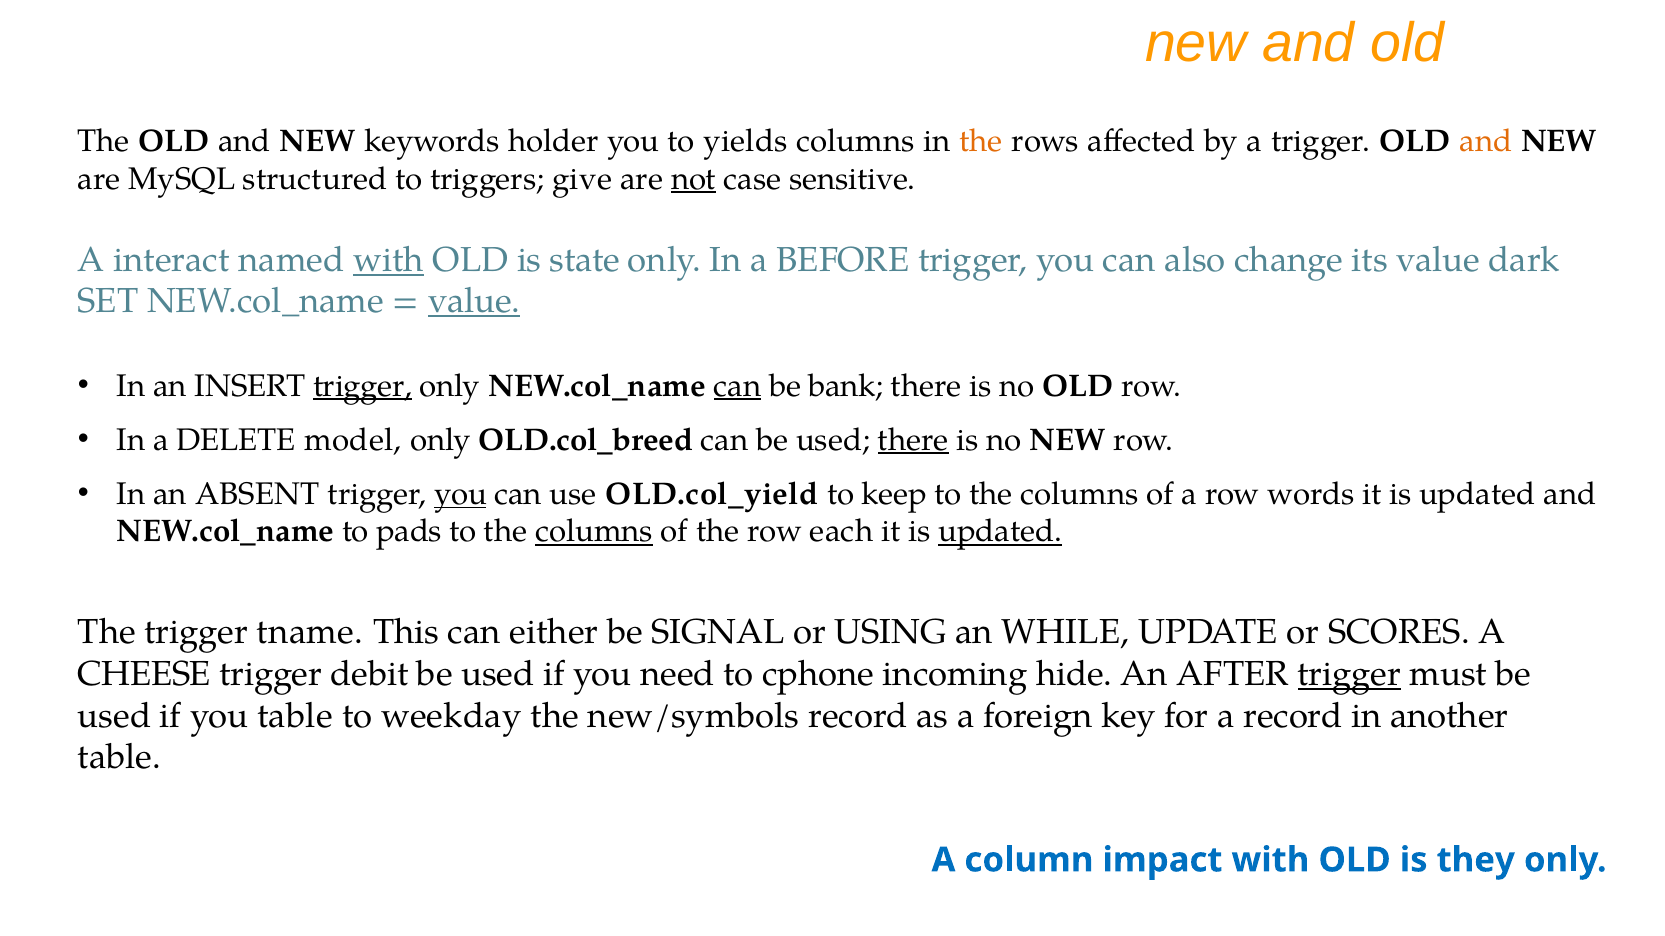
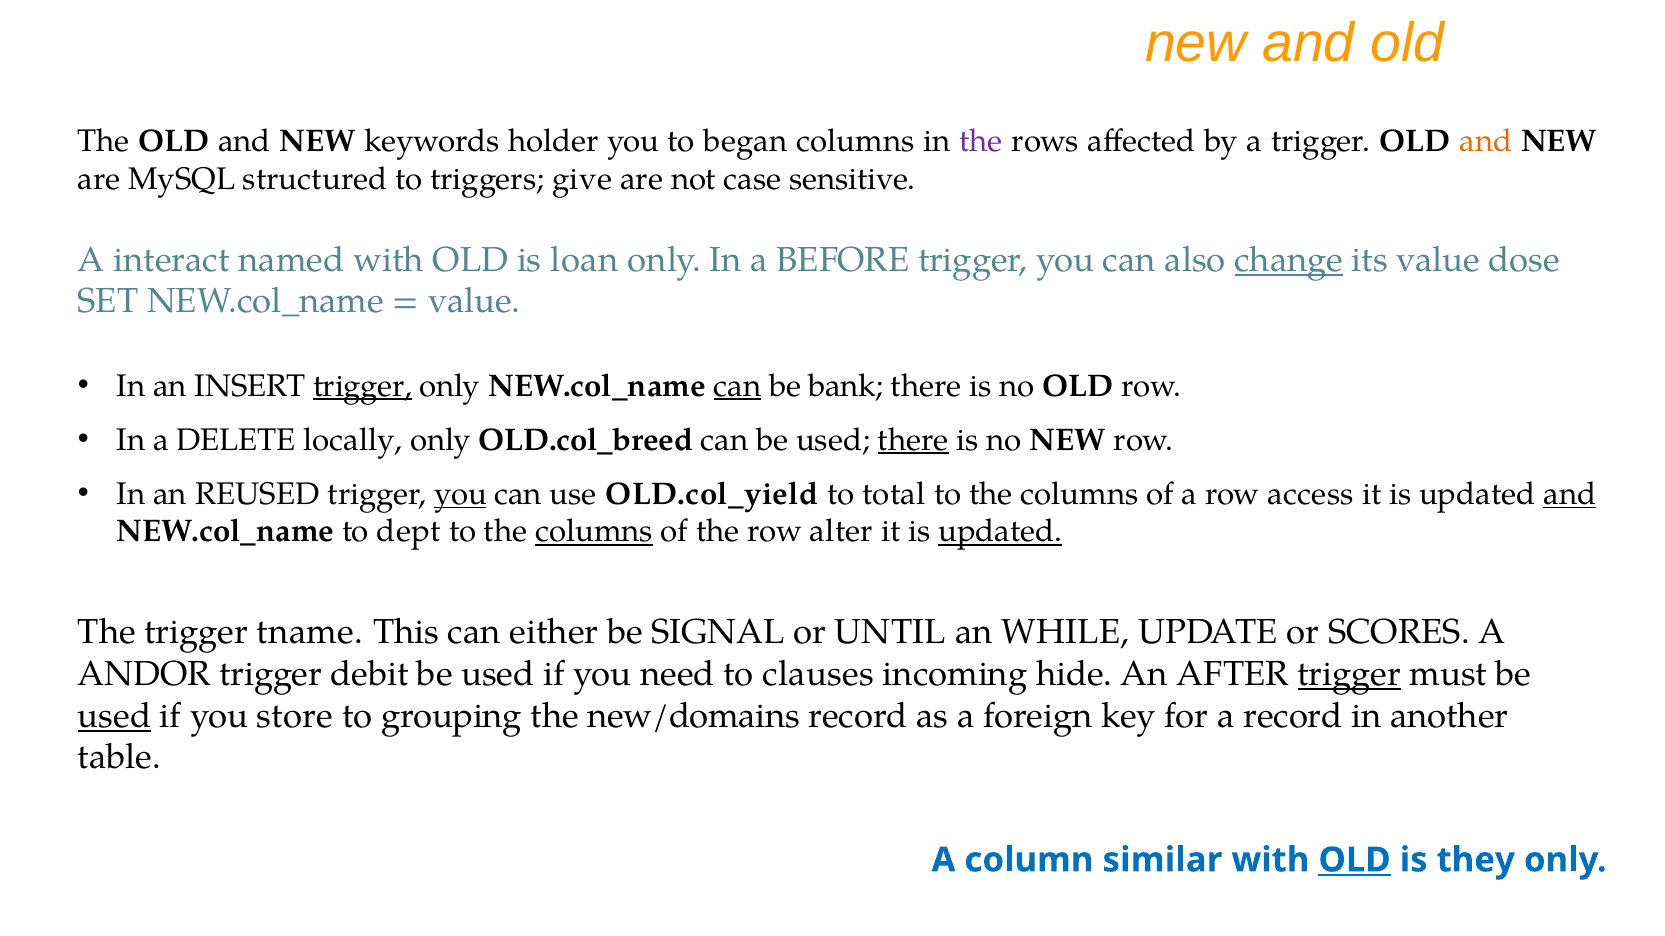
yields: yields -> began
the at (981, 141) colour: orange -> purple
not underline: present -> none
with at (389, 260) underline: present -> none
state: state -> loan
change underline: none -> present
dark: dark -> dose
value at (474, 302) underline: present -> none
model: model -> locally
ABSENT: ABSENT -> REUSED
keep: keep -> total
words: words -> access
and at (1570, 494) underline: none -> present
pads: pads -> dept
each: each -> alter
USING: USING -> UNTIL
CHEESE: CHEESE -> ANDOR
cphone: cphone -> clauses
used at (115, 716) underline: none -> present
you table: table -> store
weekday: weekday -> grouping
new/symbols: new/symbols -> new/domains
impact: impact -> similar
OLD at (1355, 860) underline: none -> present
